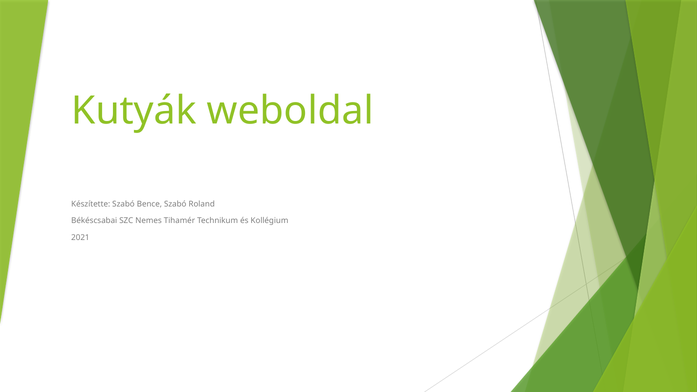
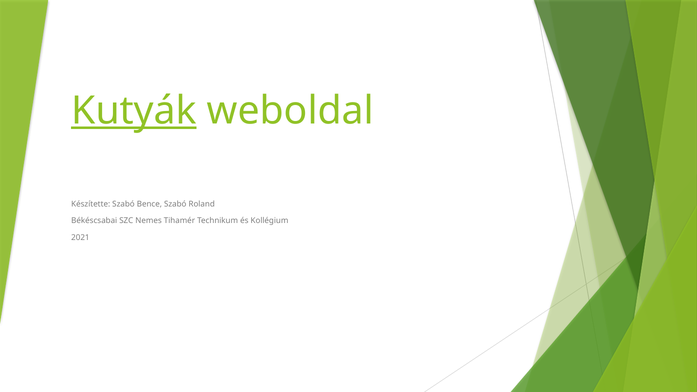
Kutyák underline: none -> present
